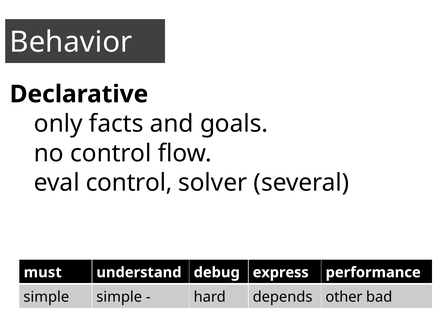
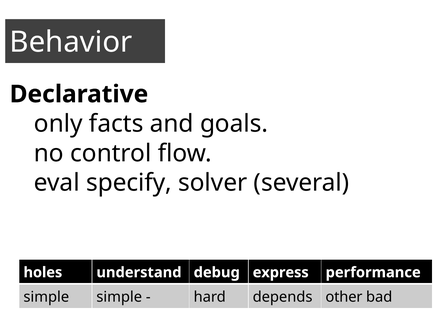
eval control: control -> specify
must: must -> holes
